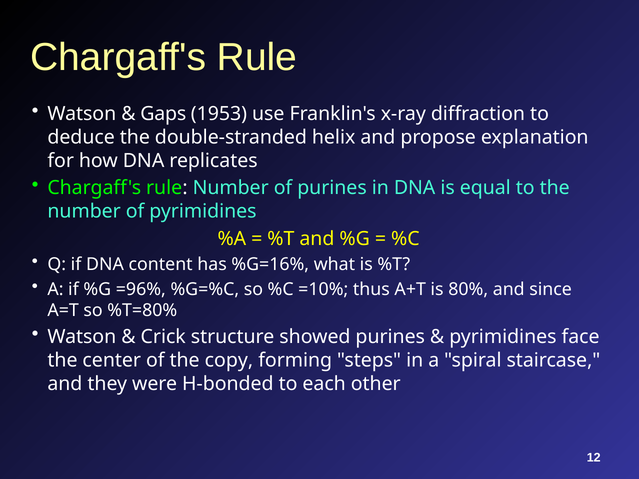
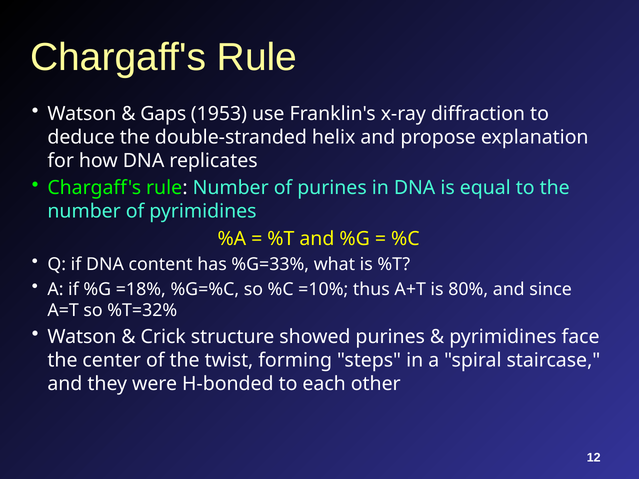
%G=16%: %G=16% -> %G=33%
=96%: =96% -> =18%
%T=80%: %T=80% -> %T=32%
copy: copy -> twist
